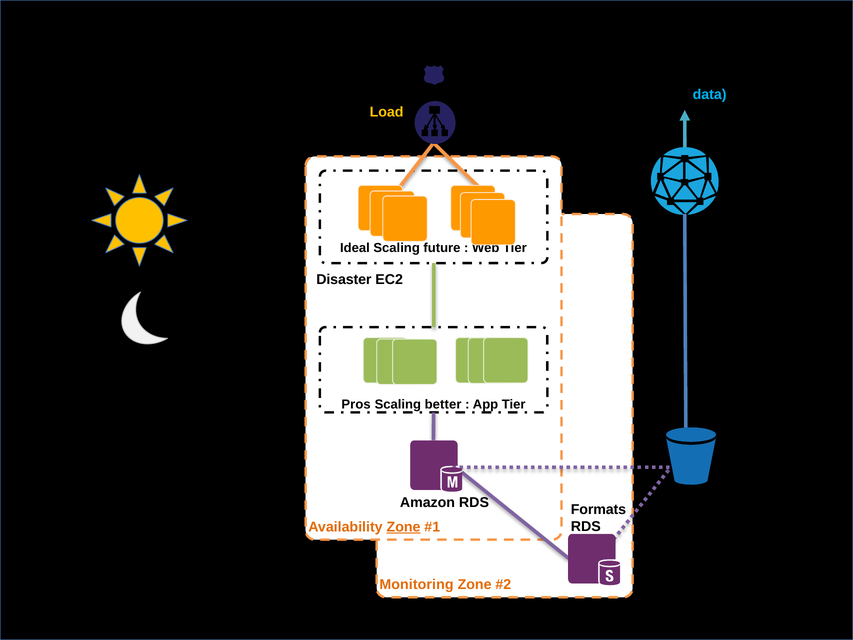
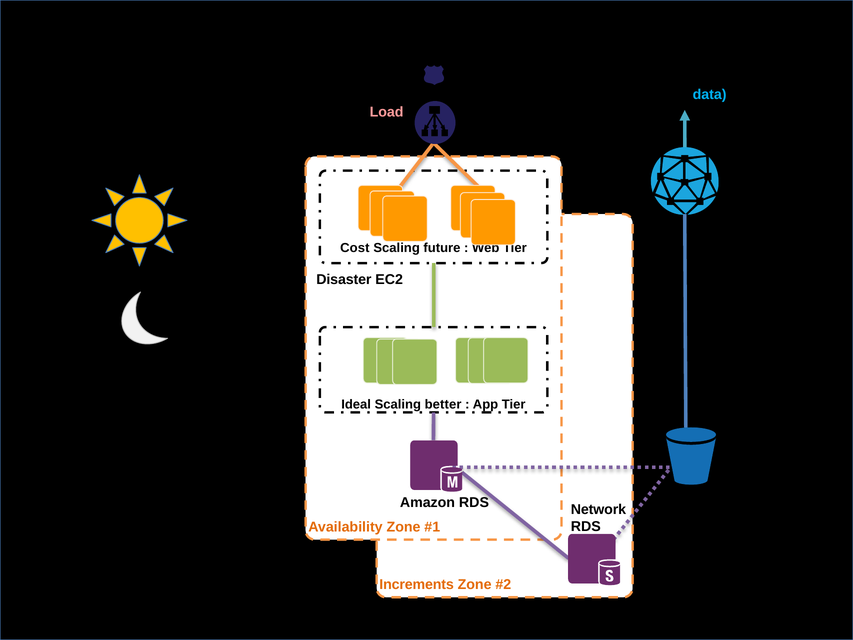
Load colour: yellow -> pink
Ideal: Ideal -> Cost
Pros: Pros -> Ideal
Formats at (598, 509): Formats -> Network
Zone at (404, 527) underline: present -> none
Monitoring: Monitoring -> Increments
